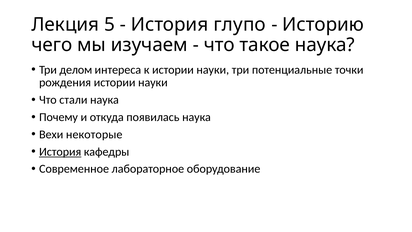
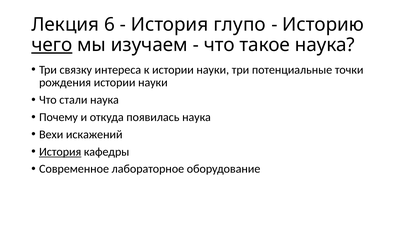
5: 5 -> 6
чего underline: none -> present
делом: делом -> связку
некоторые: некоторые -> искажений
